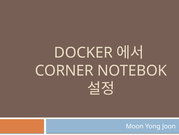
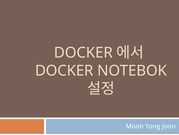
CORNER at (64, 70): CORNER -> DOCKER
